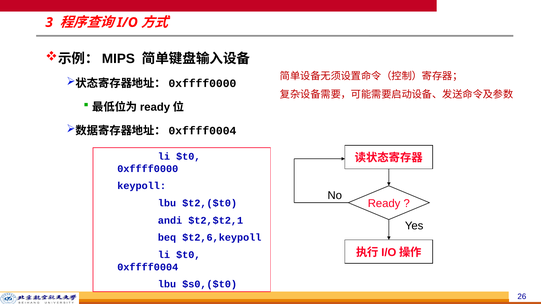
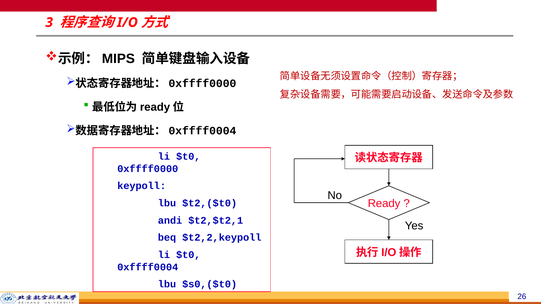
$t2,6,keypoll: $t2,6,keypoll -> $t2,2,keypoll
